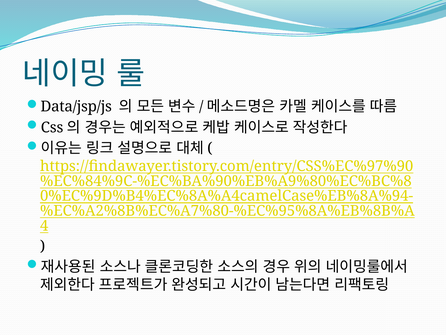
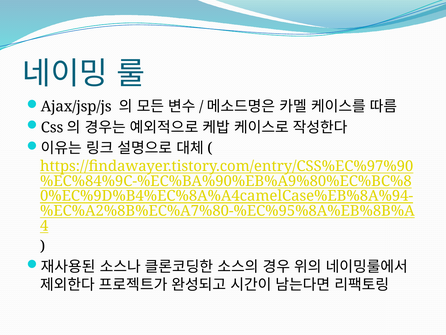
Data/jsp/js: Data/jsp/js -> Ajax/jsp/js
